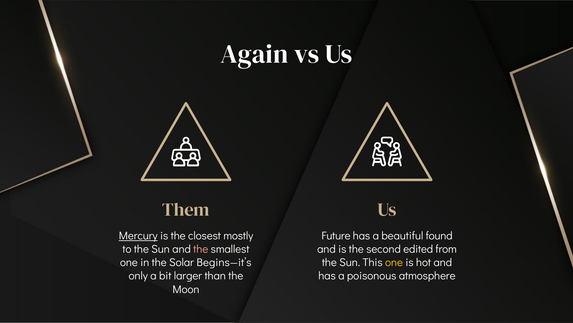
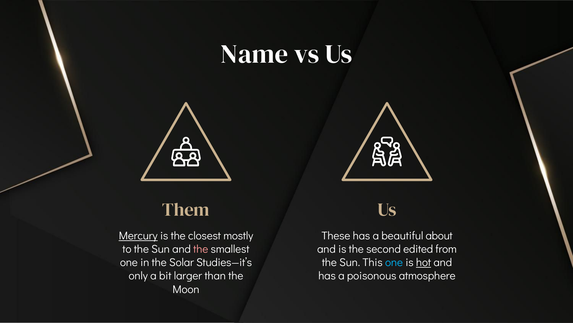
Again: Again -> Name
Future: Future -> These
found: found -> about
Begins—it’s: Begins—it’s -> Studies—it’s
one at (394, 262) colour: yellow -> light blue
hot underline: none -> present
